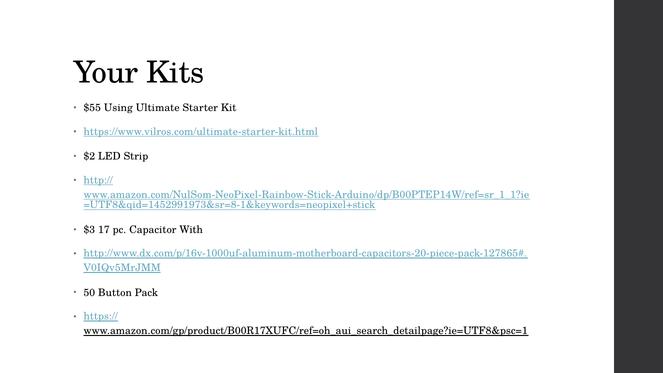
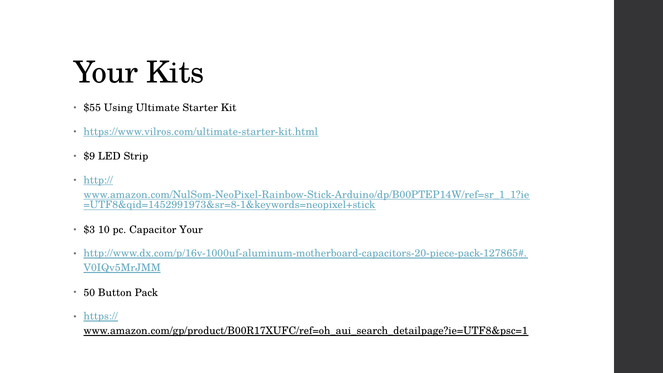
$2: $2 -> $9
17: 17 -> 10
Capacitor With: With -> Your
